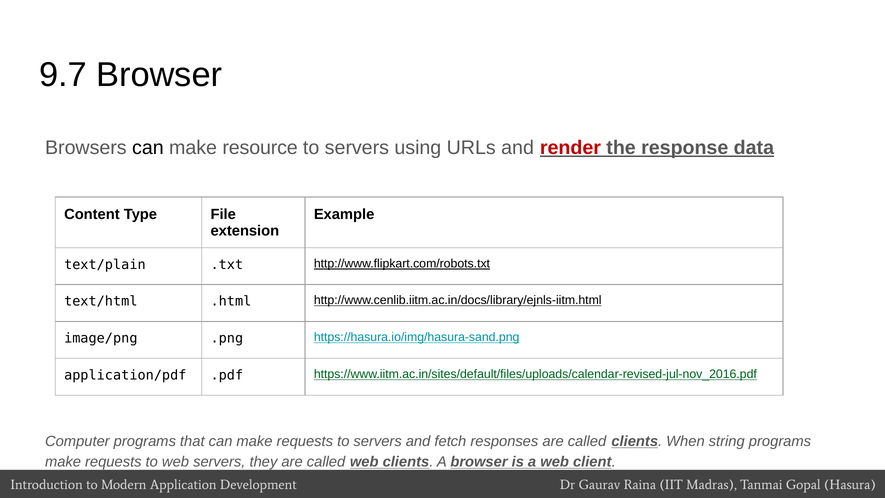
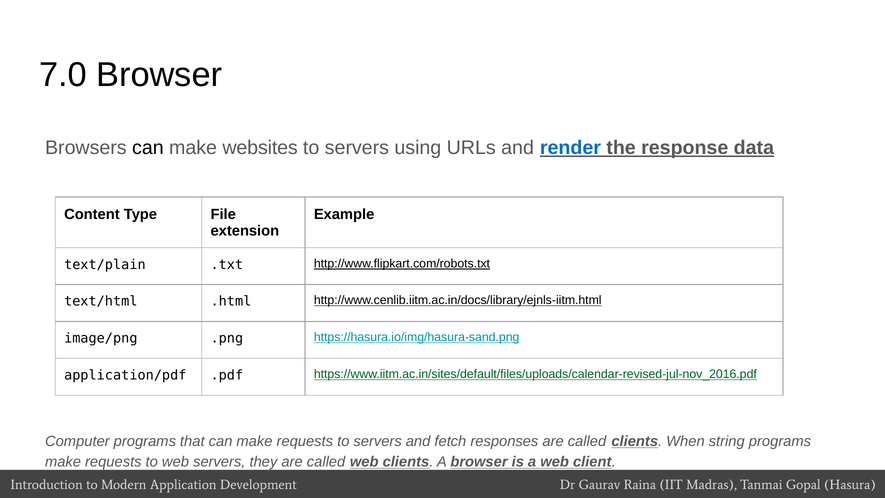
9.7: 9.7 -> 7.0
resource: resource -> websites
render colour: red -> blue
